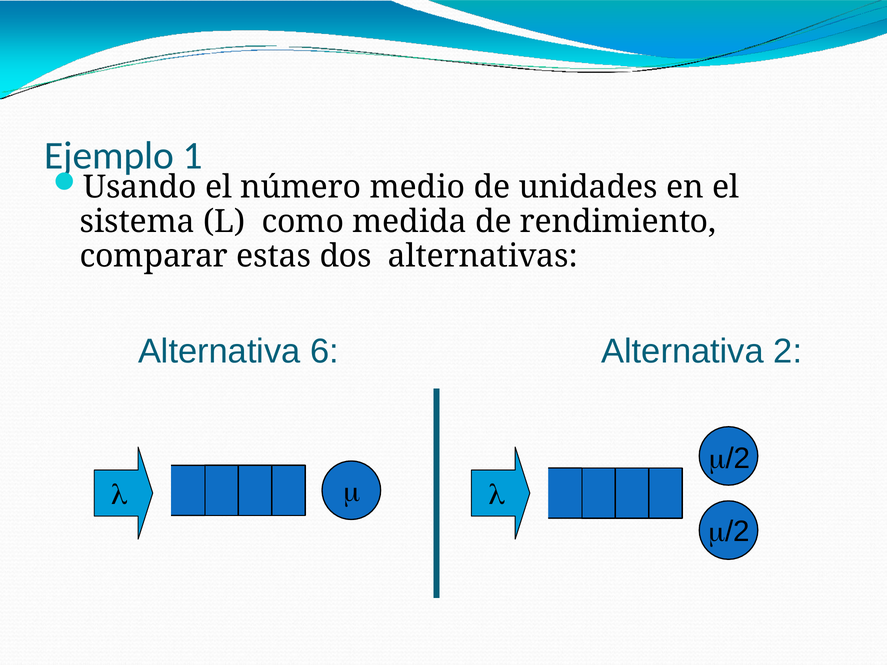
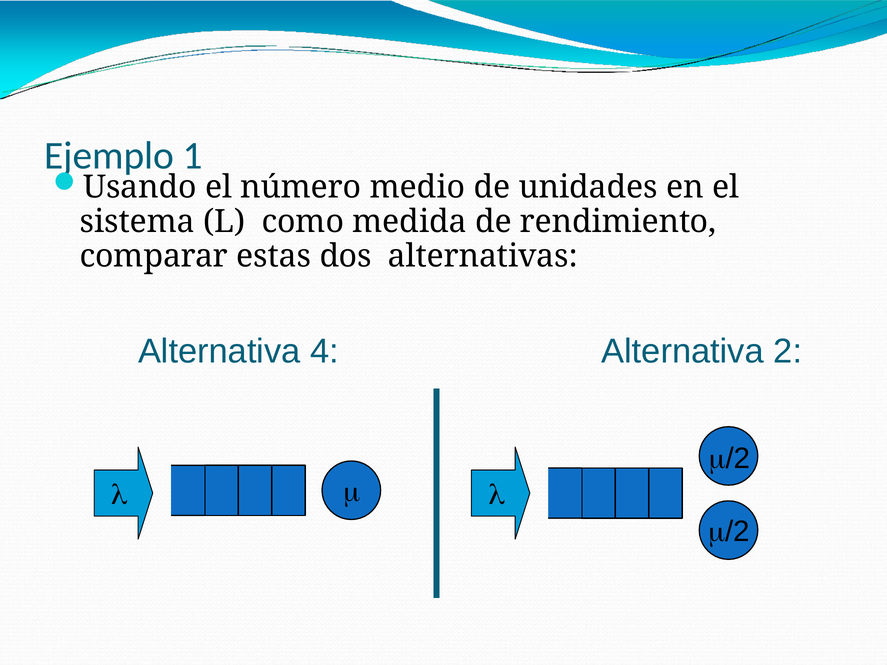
6: 6 -> 4
